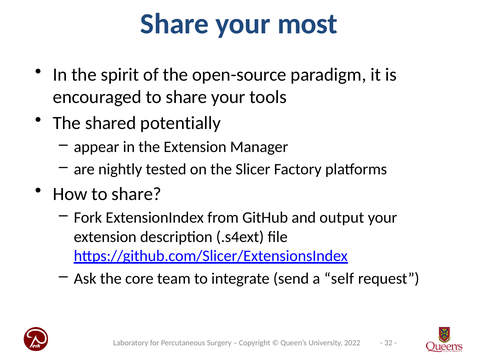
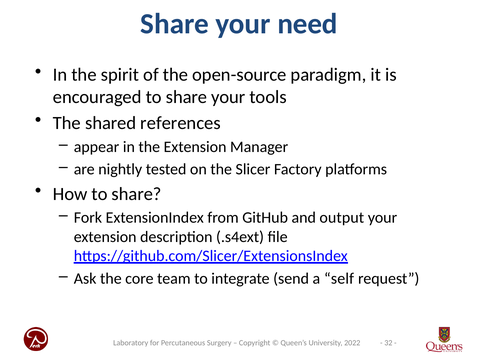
most: most -> need
potentially: potentially -> references
